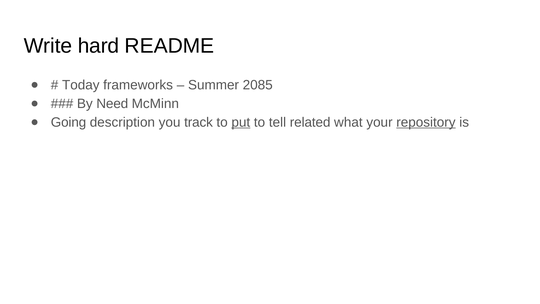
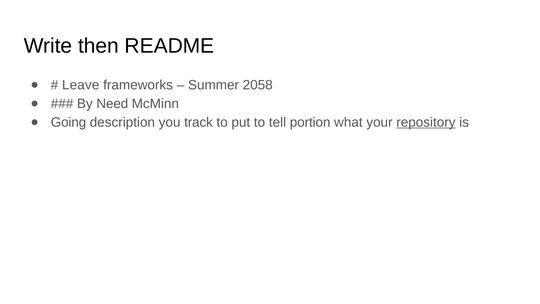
hard: hard -> then
Today: Today -> Leave
2085: 2085 -> 2058
put underline: present -> none
related: related -> portion
